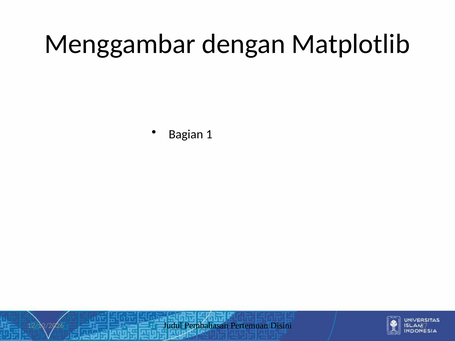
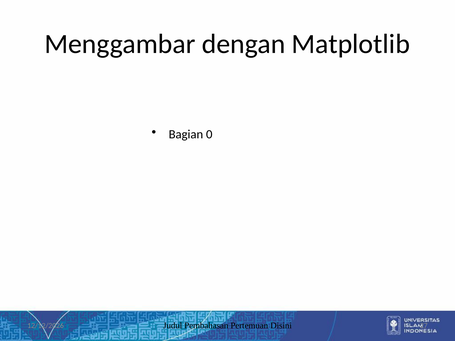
1: 1 -> 0
